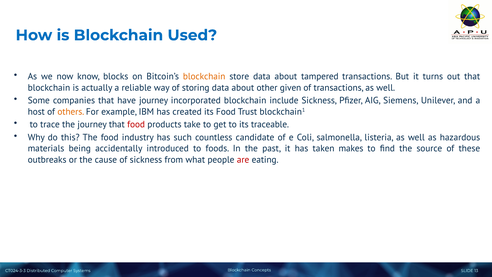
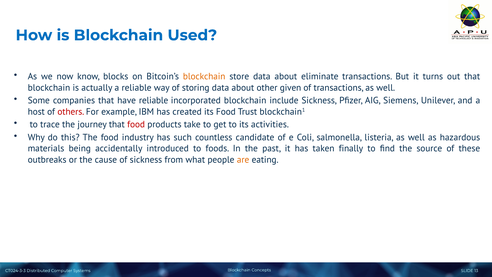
tampered: tampered -> eliminate
have journey: journey -> reliable
others colour: orange -> red
traceable: traceable -> activities
makes: makes -> finally
are colour: red -> orange
